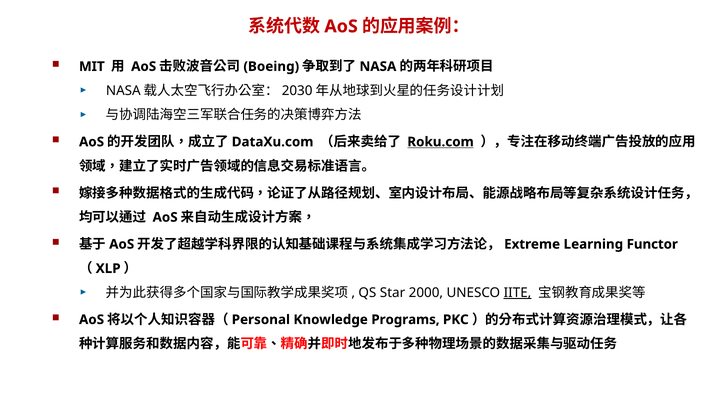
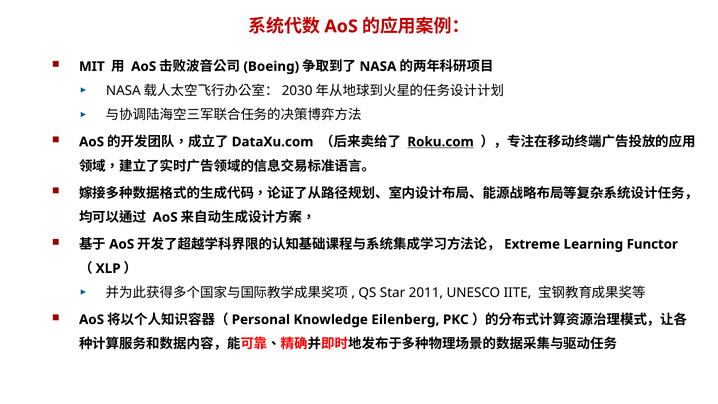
2000: 2000 -> 2011
IITE underline: present -> none
Programs: Programs -> Eilenberg
